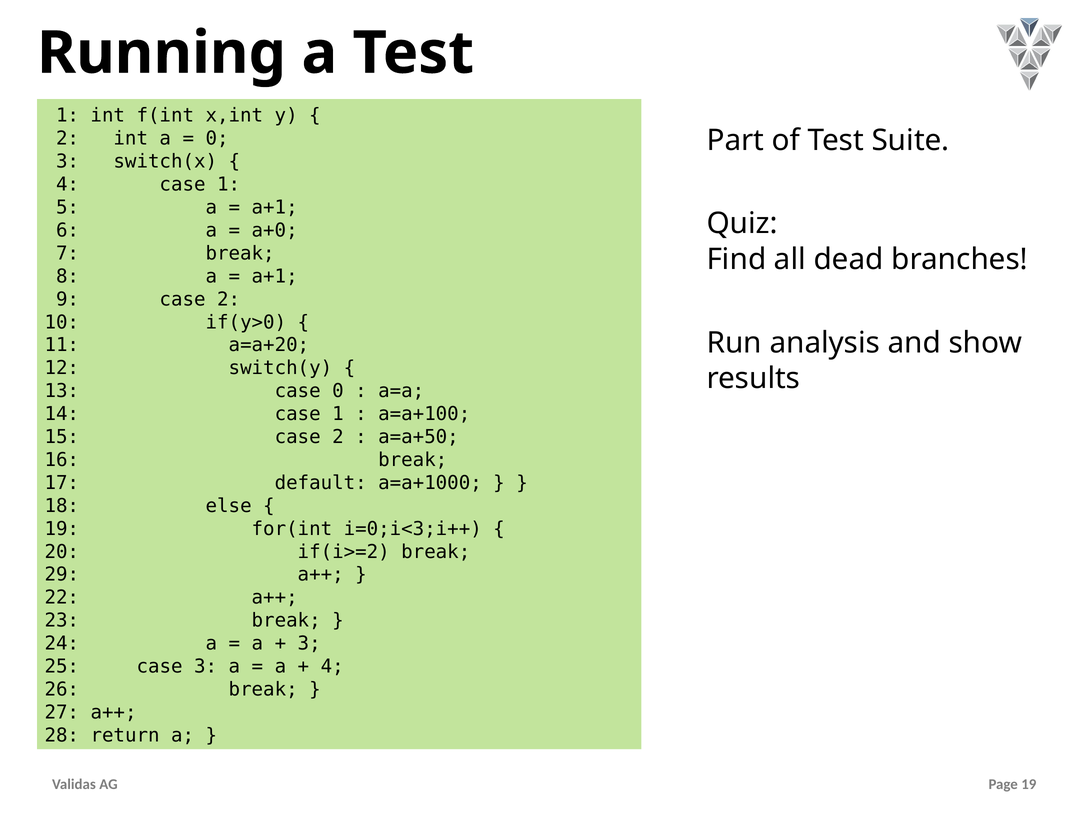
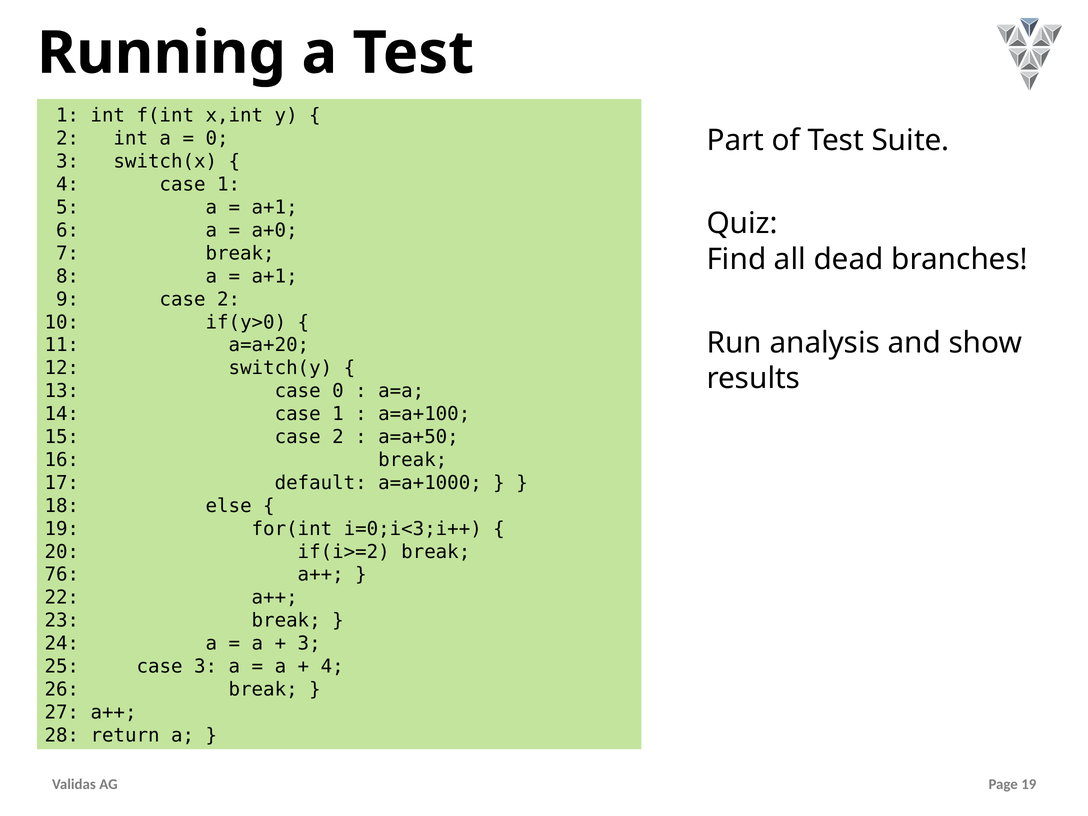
29: 29 -> 76
